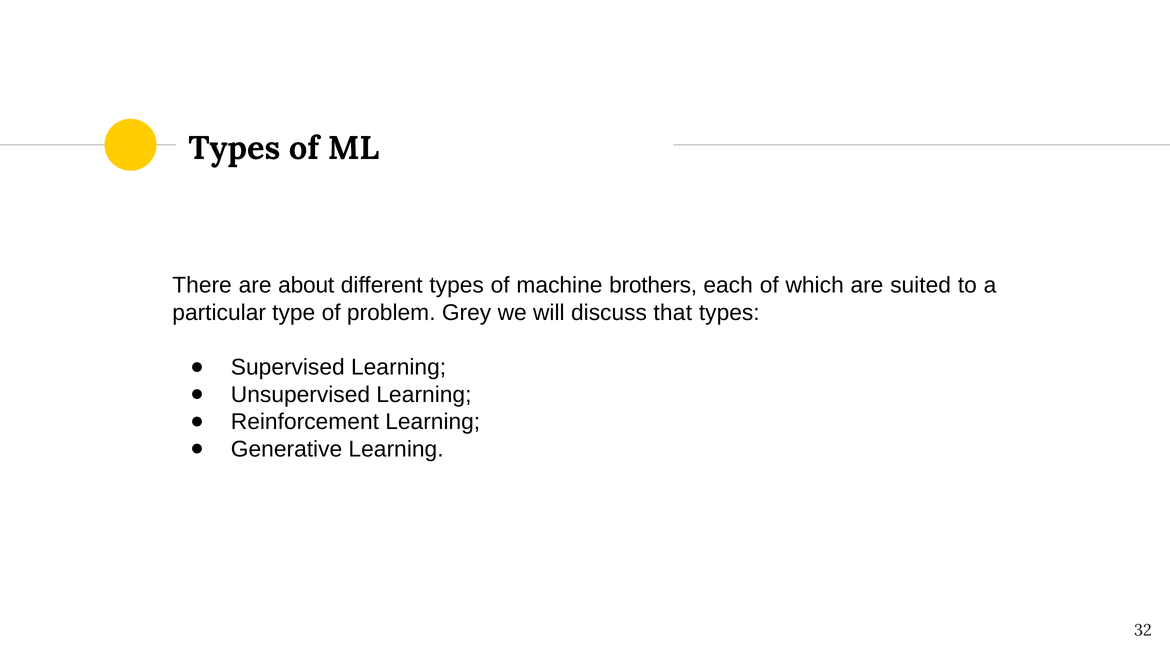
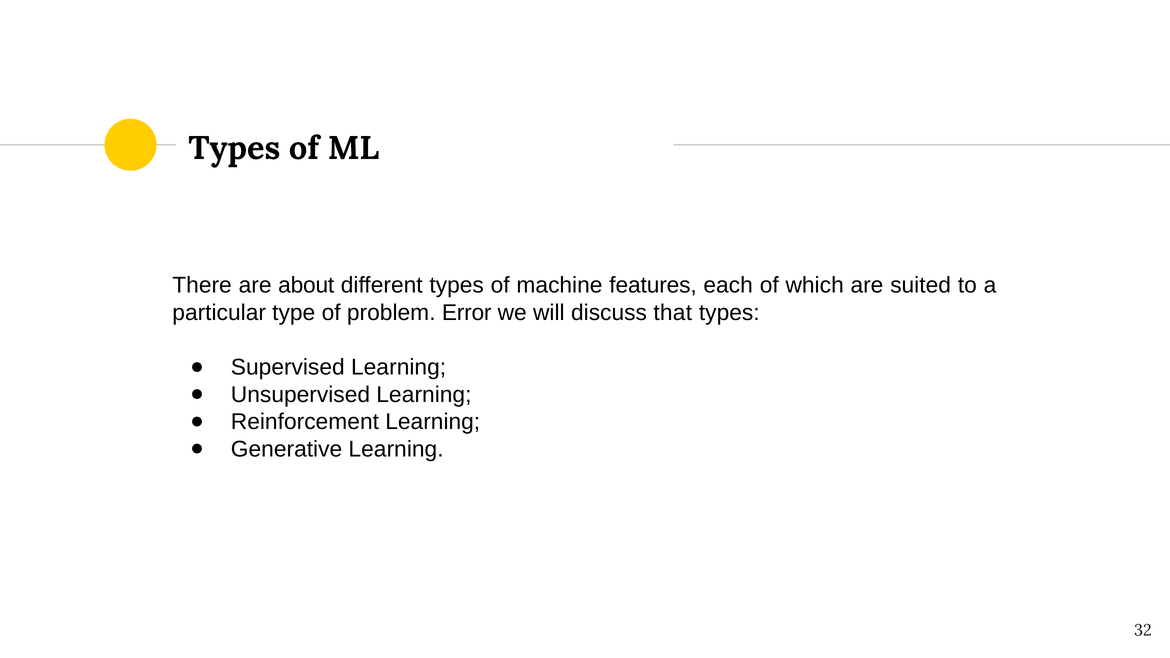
brothers: brothers -> features
Grey: Grey -> Error
